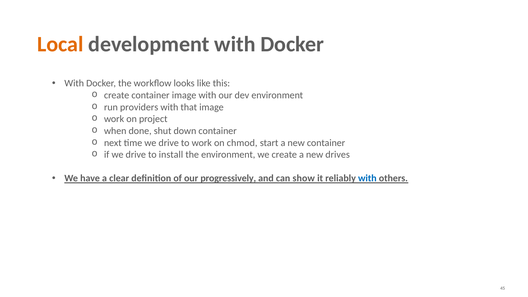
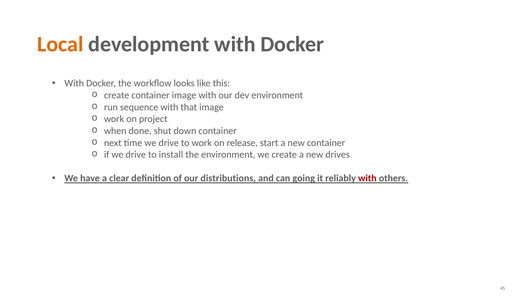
providers: providers -> sequence
chmod: chmod -> release
progressively: progressively -> distributions
show: show -> going
with at (367, 178) colour: blue -> red
